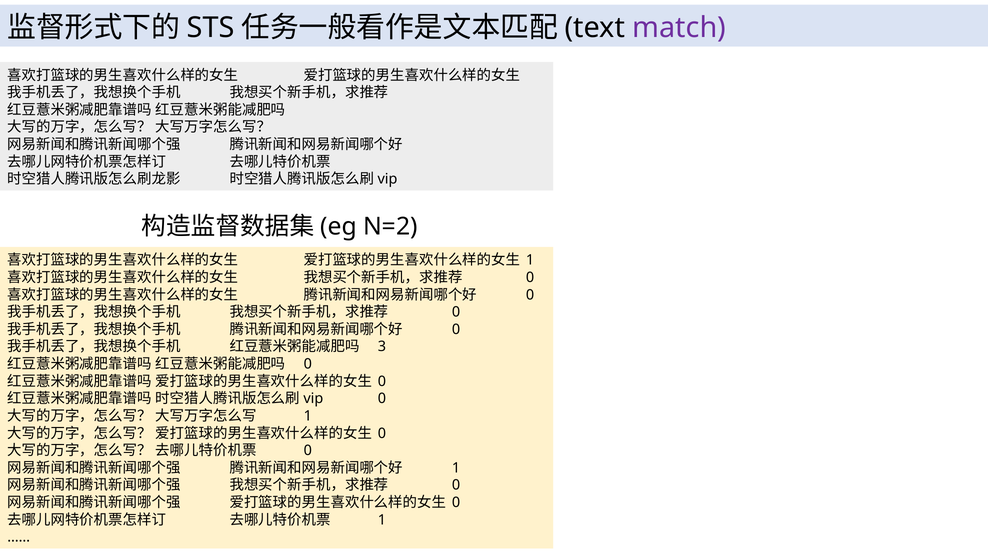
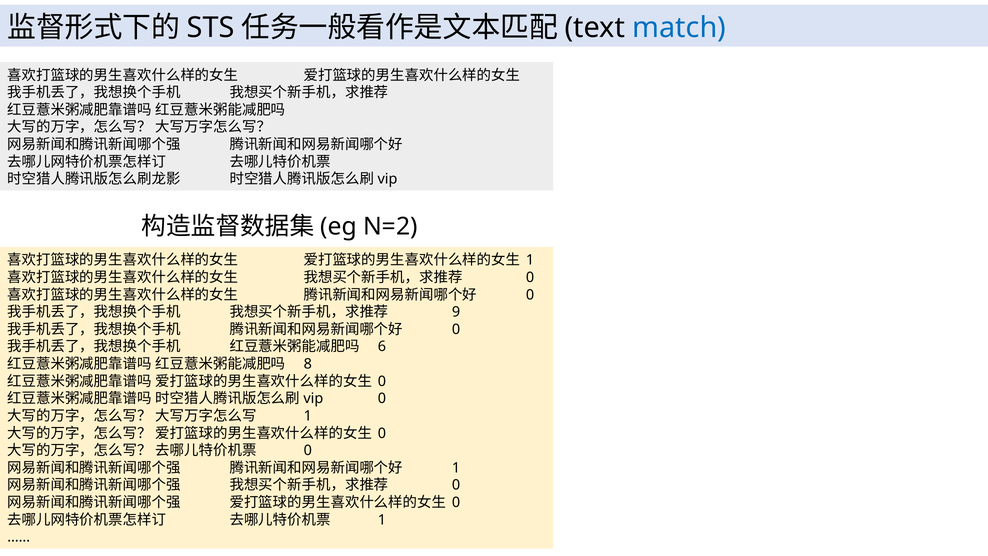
match colour: purple -> blue
0 at (456, 312): 0 -> 9
3: 3 -> 6
0 at (308, 364): 0 -> 8
